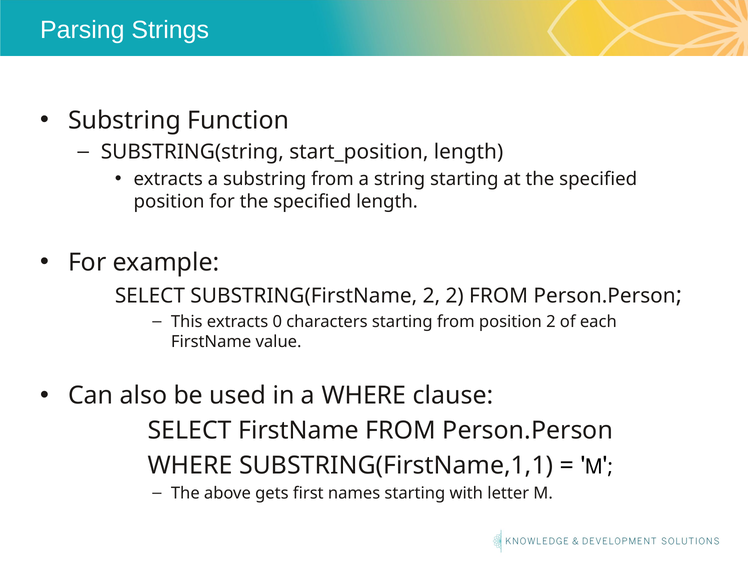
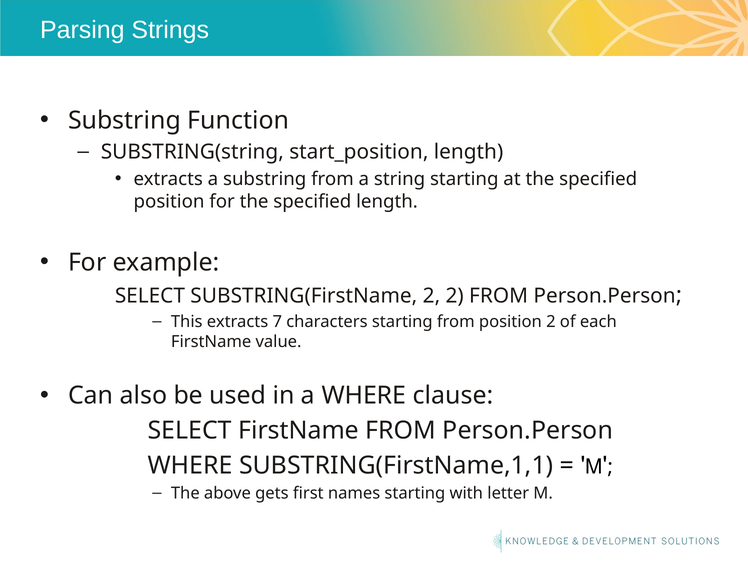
0: 0 -> 7
